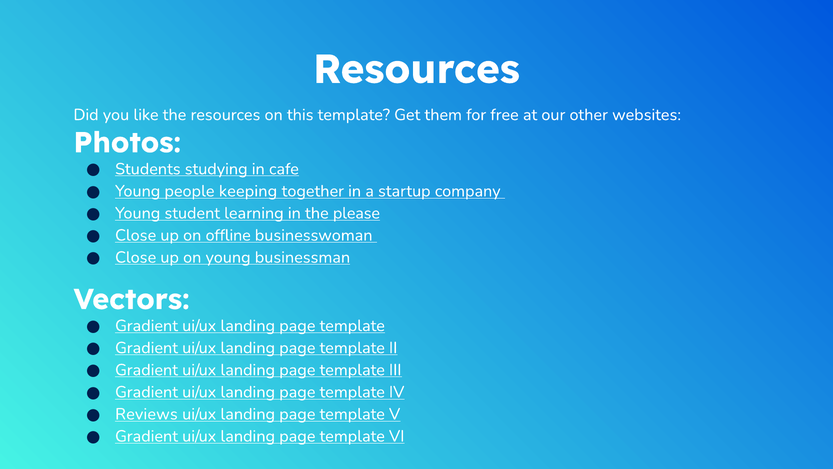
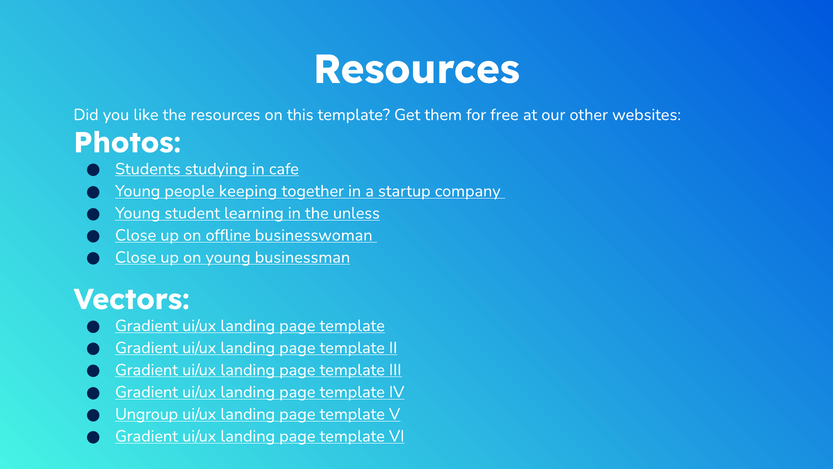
please: please -> unless
Reviews: Reviews -> Ungroup
